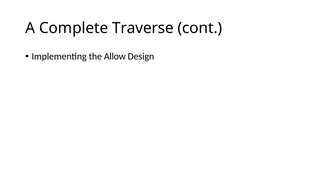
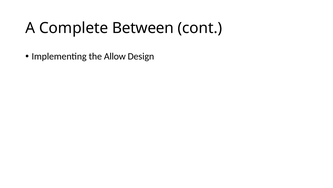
Traverse: Traverse -> Between
